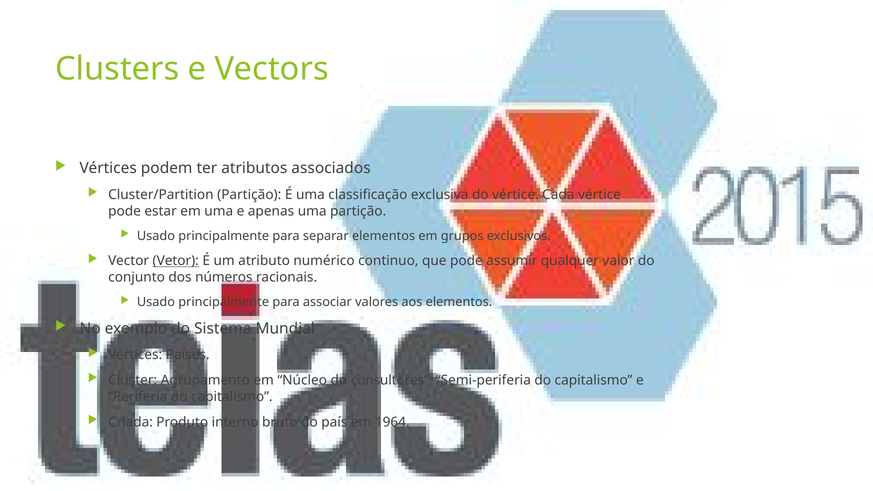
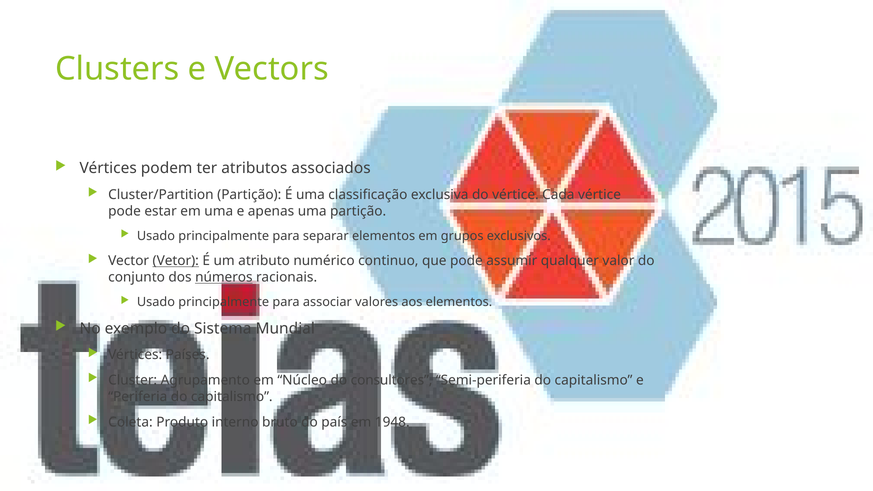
números underline: none -> present
Criada: Criada -> Coleta
1964: 1964 -> 1948
